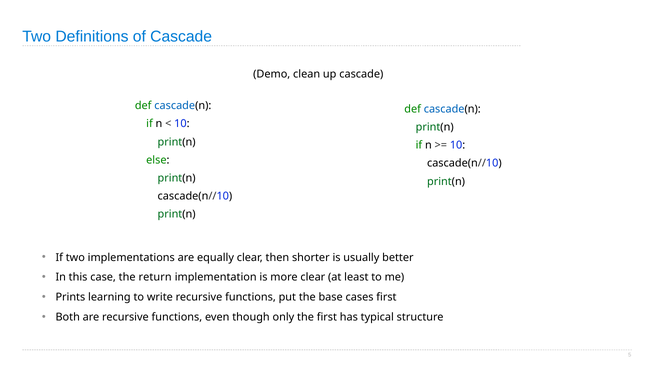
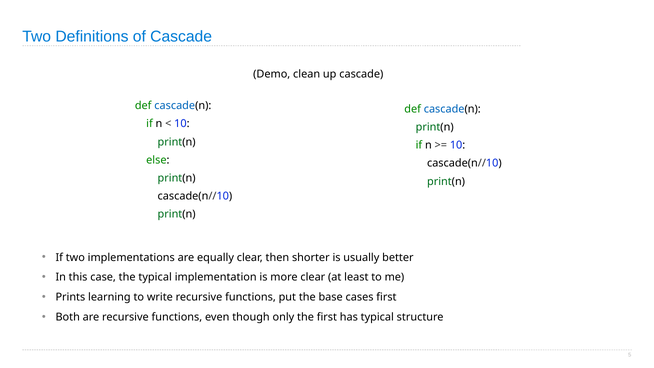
the return: return -> typical
